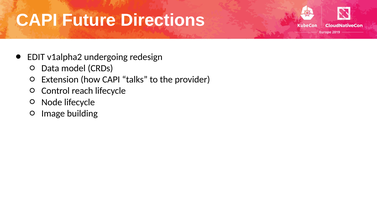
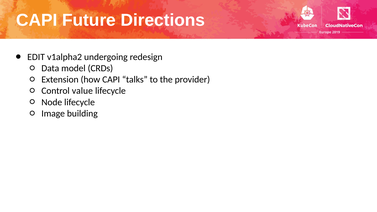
reach: reach -> value
